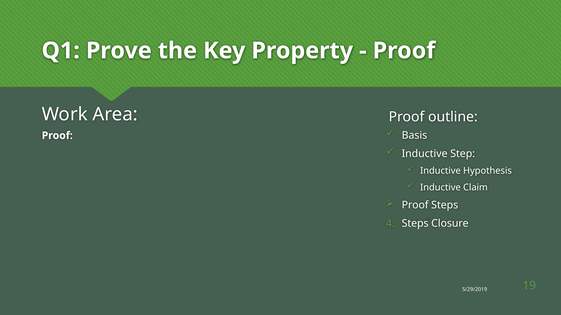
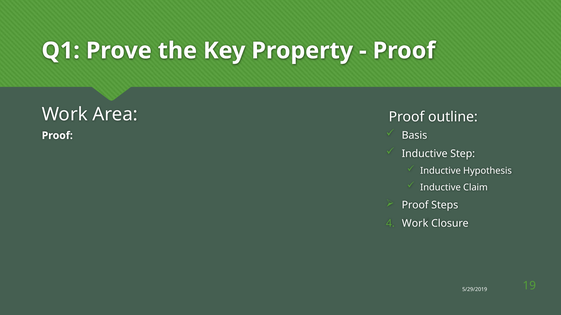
Steps at (415, 224): Steps -> Work
